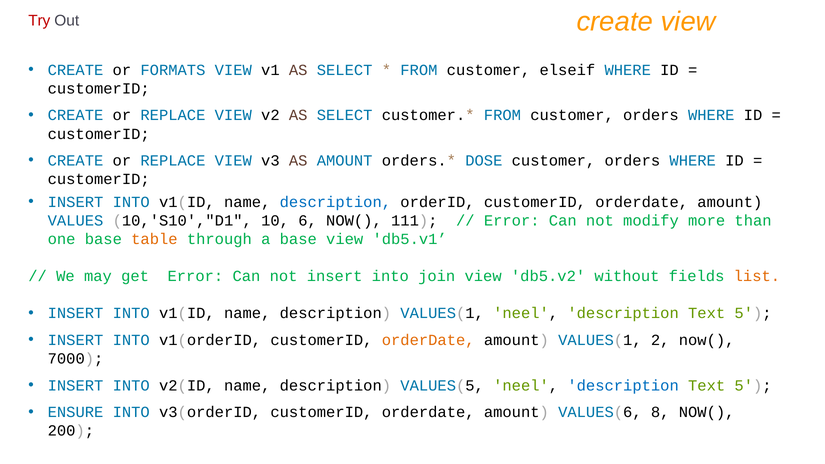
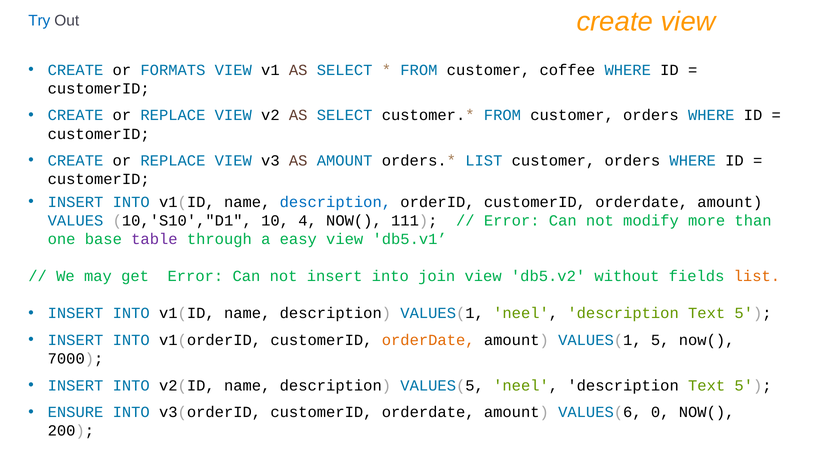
Try colour: red -> blue
elseif: elseif -> coffee
DOSE at (484, 161): DOSE -> LIST
6: 6 -> 4
table colour: orange -> purple
a base: base -> easy
VALUES(1 2: 2 -> 5
description at (623, 385) colour: blue -> black
8: 8 -> 0
